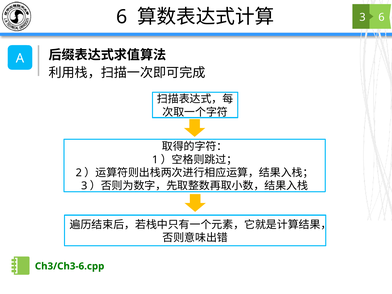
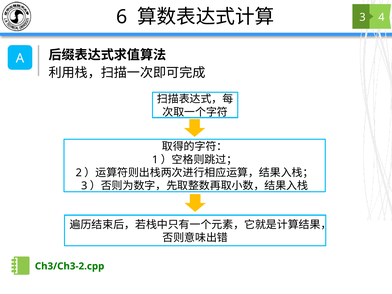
6 at (381, 17): 6 -> 4
Ch3/Ch3-6.cpp: Ch3/Ch3-6.cpp -> Ch3/Ch3-2.cpp
